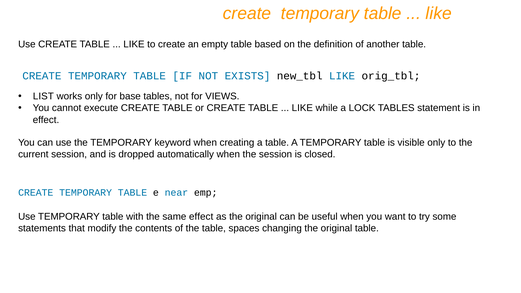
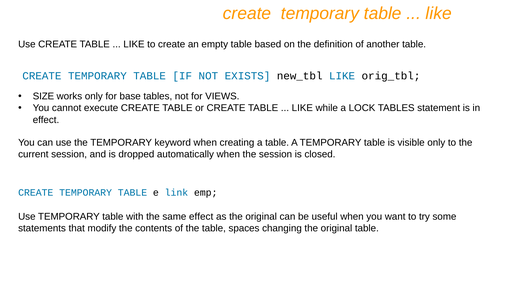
LIST: LIST -> SIZE
near: near -> link
